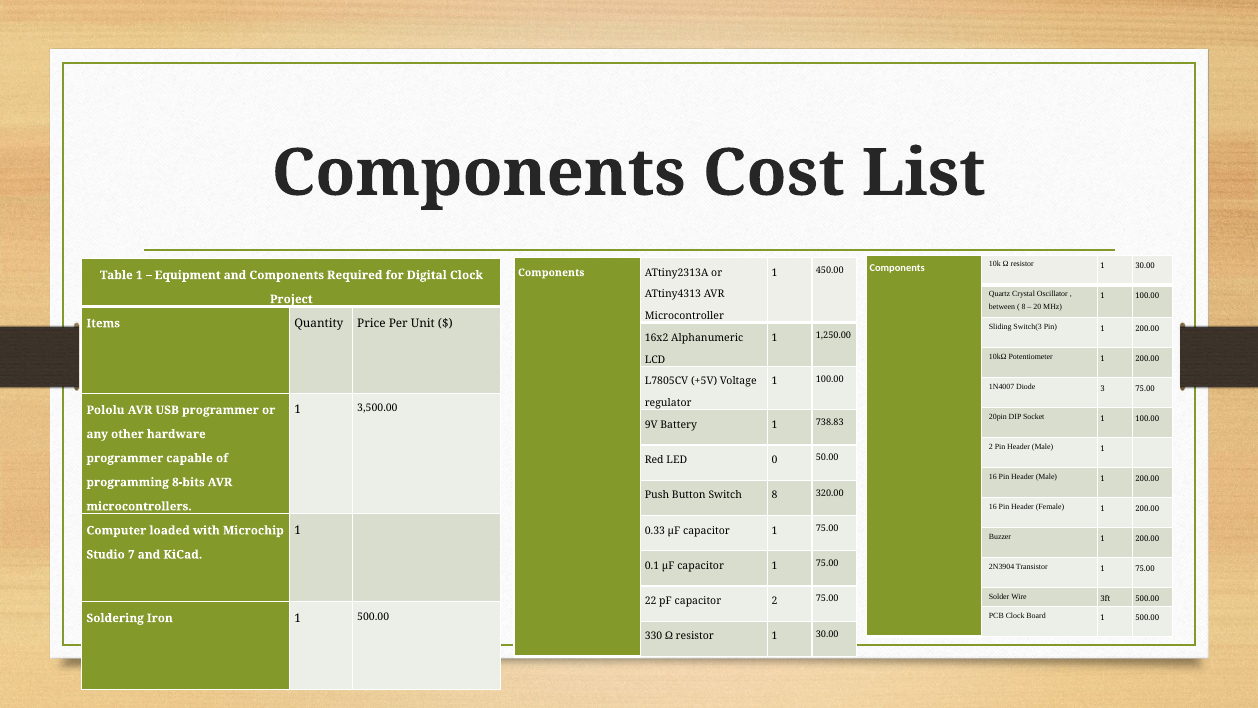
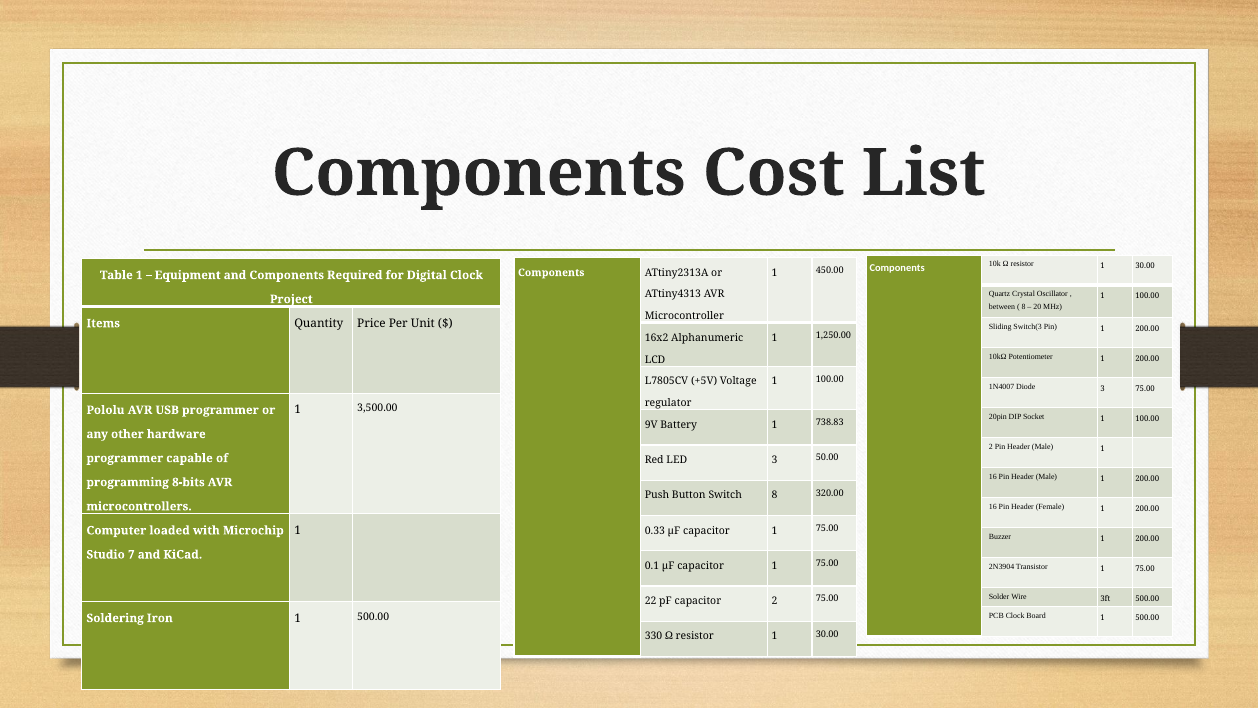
LED 0: 0 -> 3
